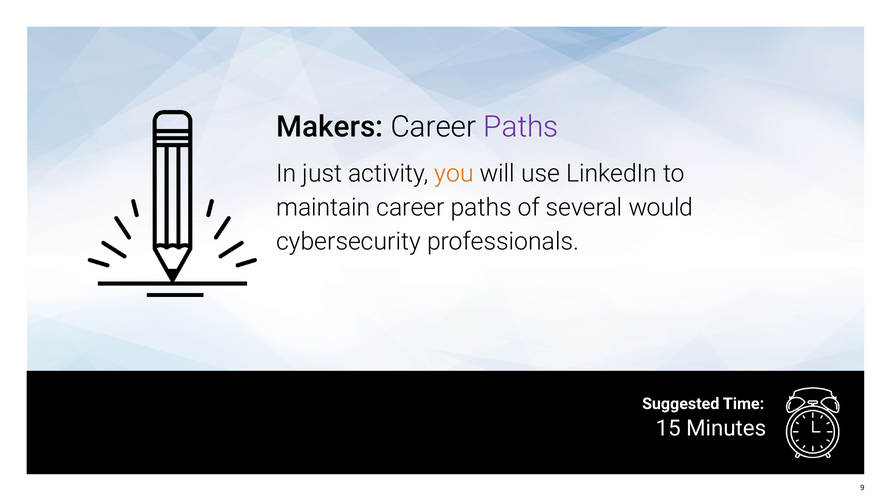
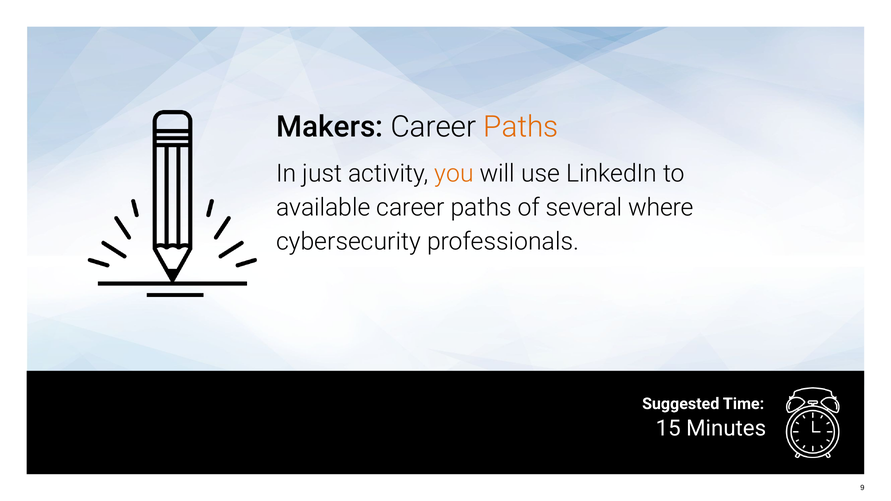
Paths at (521, 127) colour: purple -> orange
maintain: maintain -> available
would: would -> where
